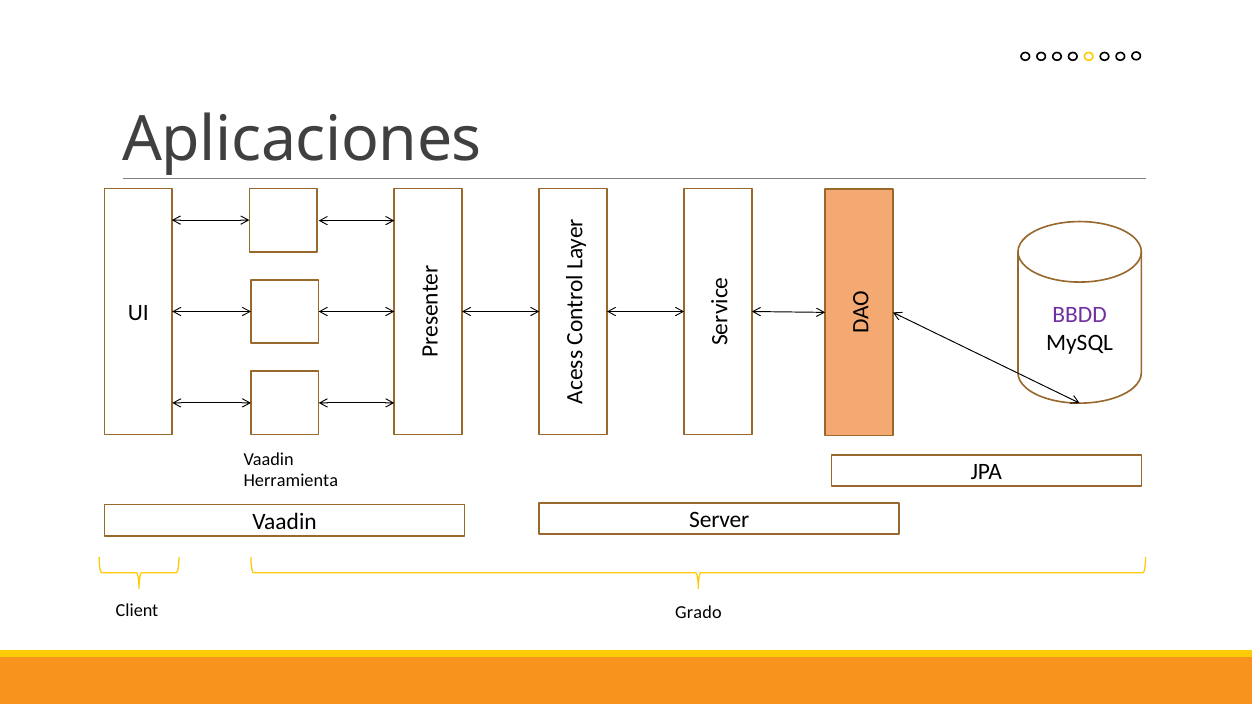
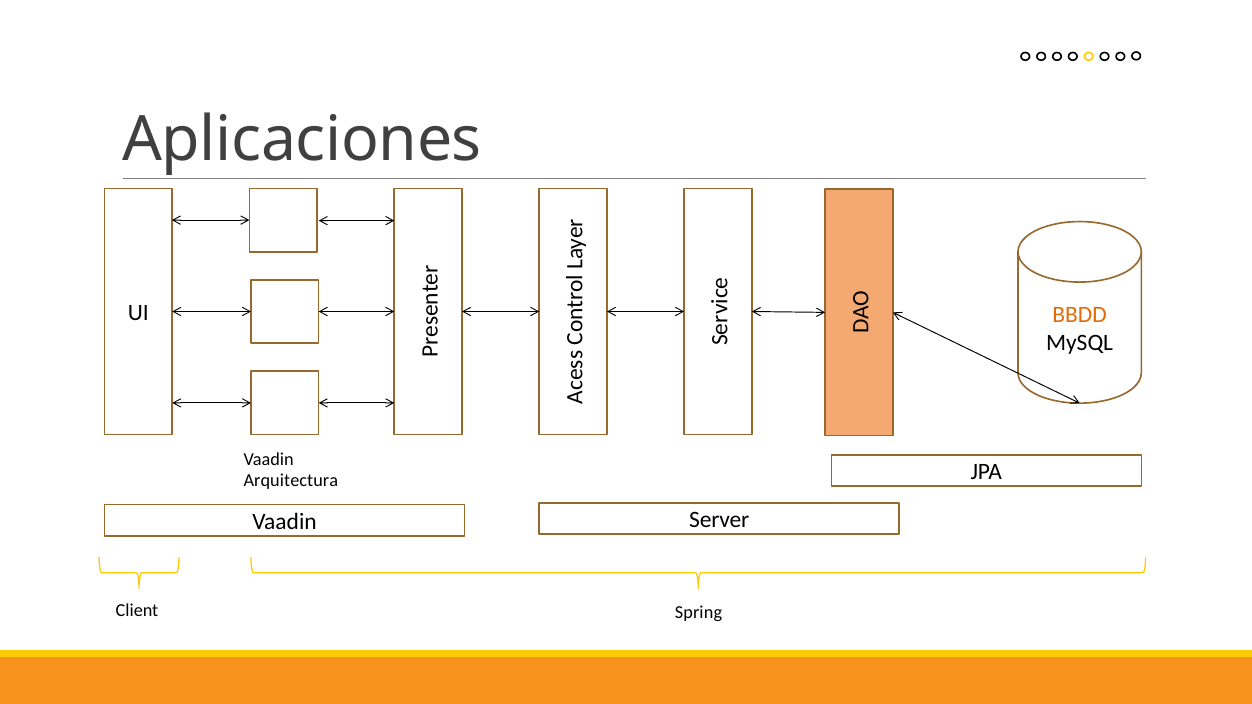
BBDD colour: purple -> orange
Herramienta: Herramienta -> Arquitectura
Grado: Grado -> Spring
